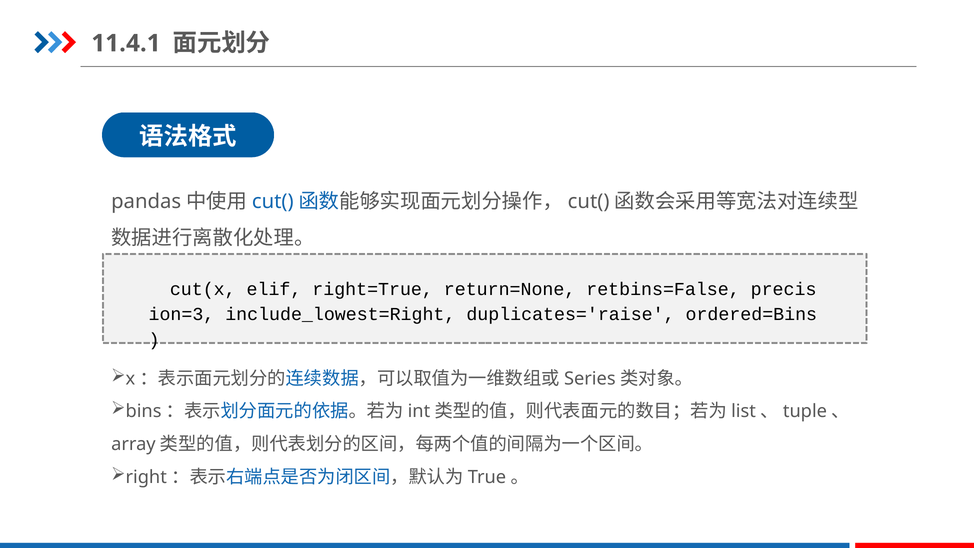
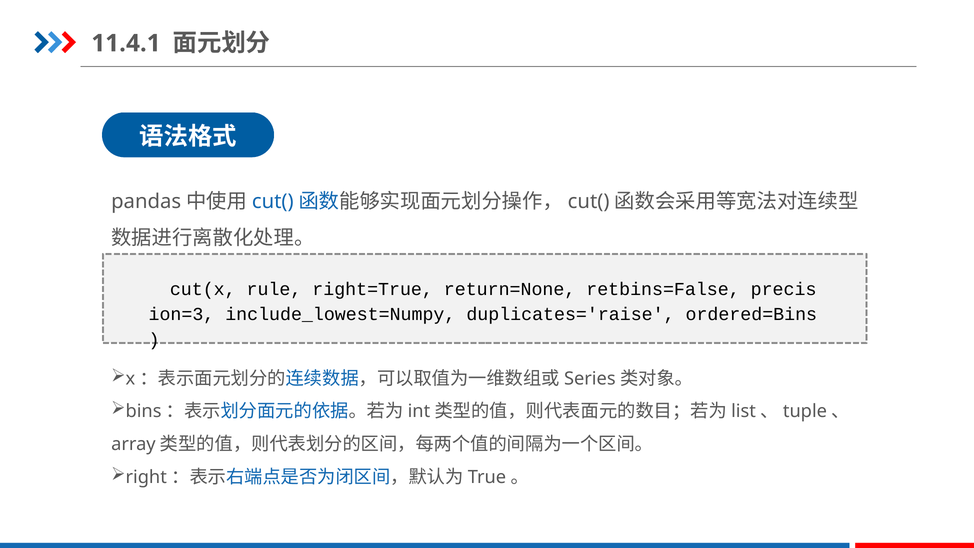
elif: elif -> rule
include_lowest=Right: include_lowest=Right -> include_lowest=Numpy
